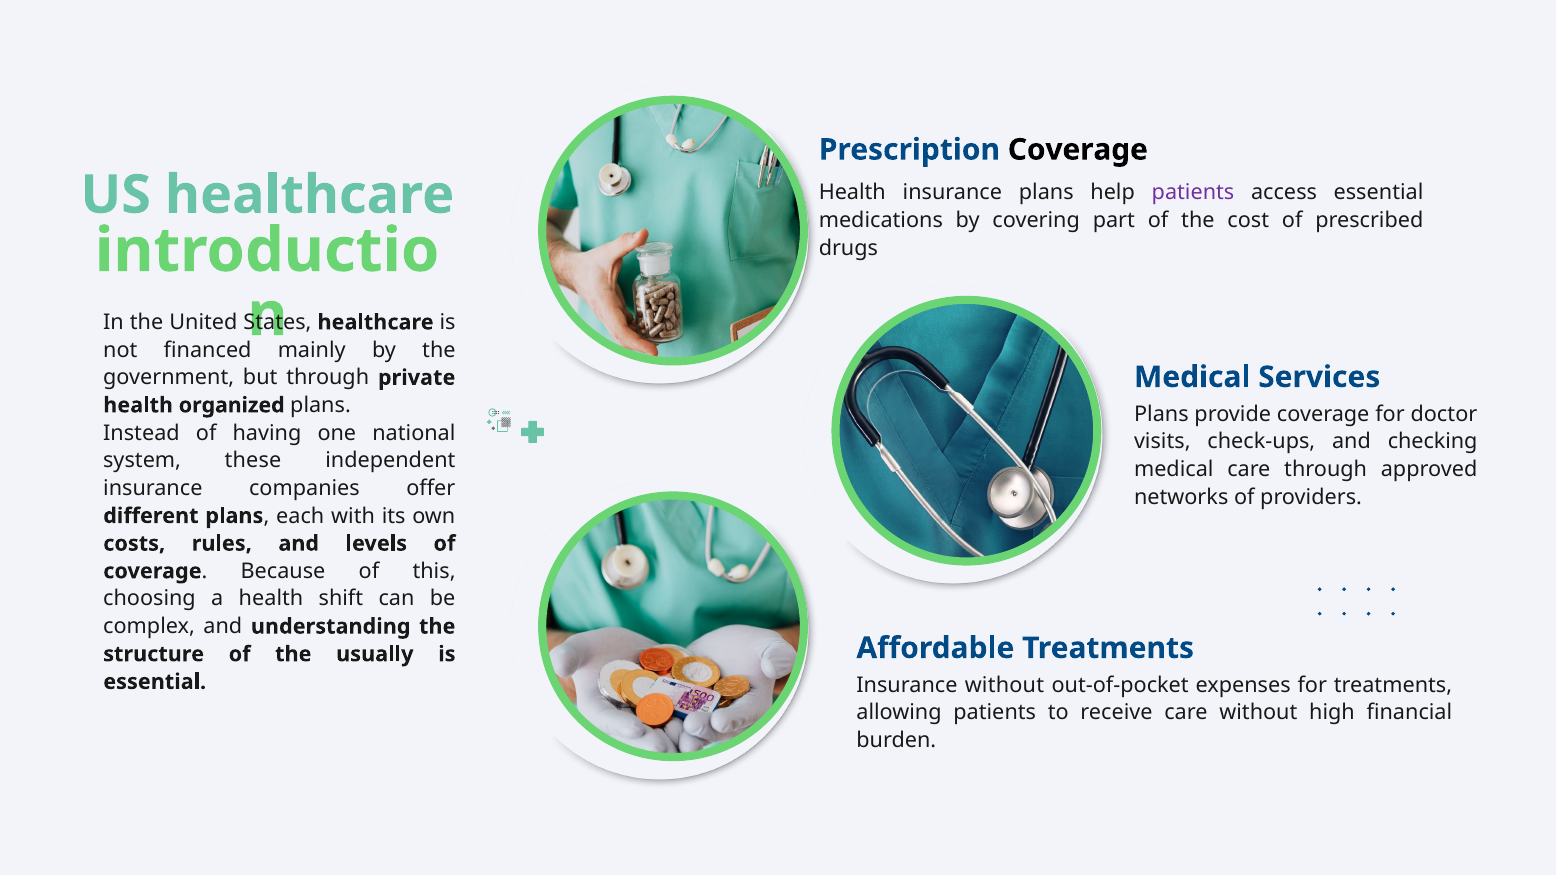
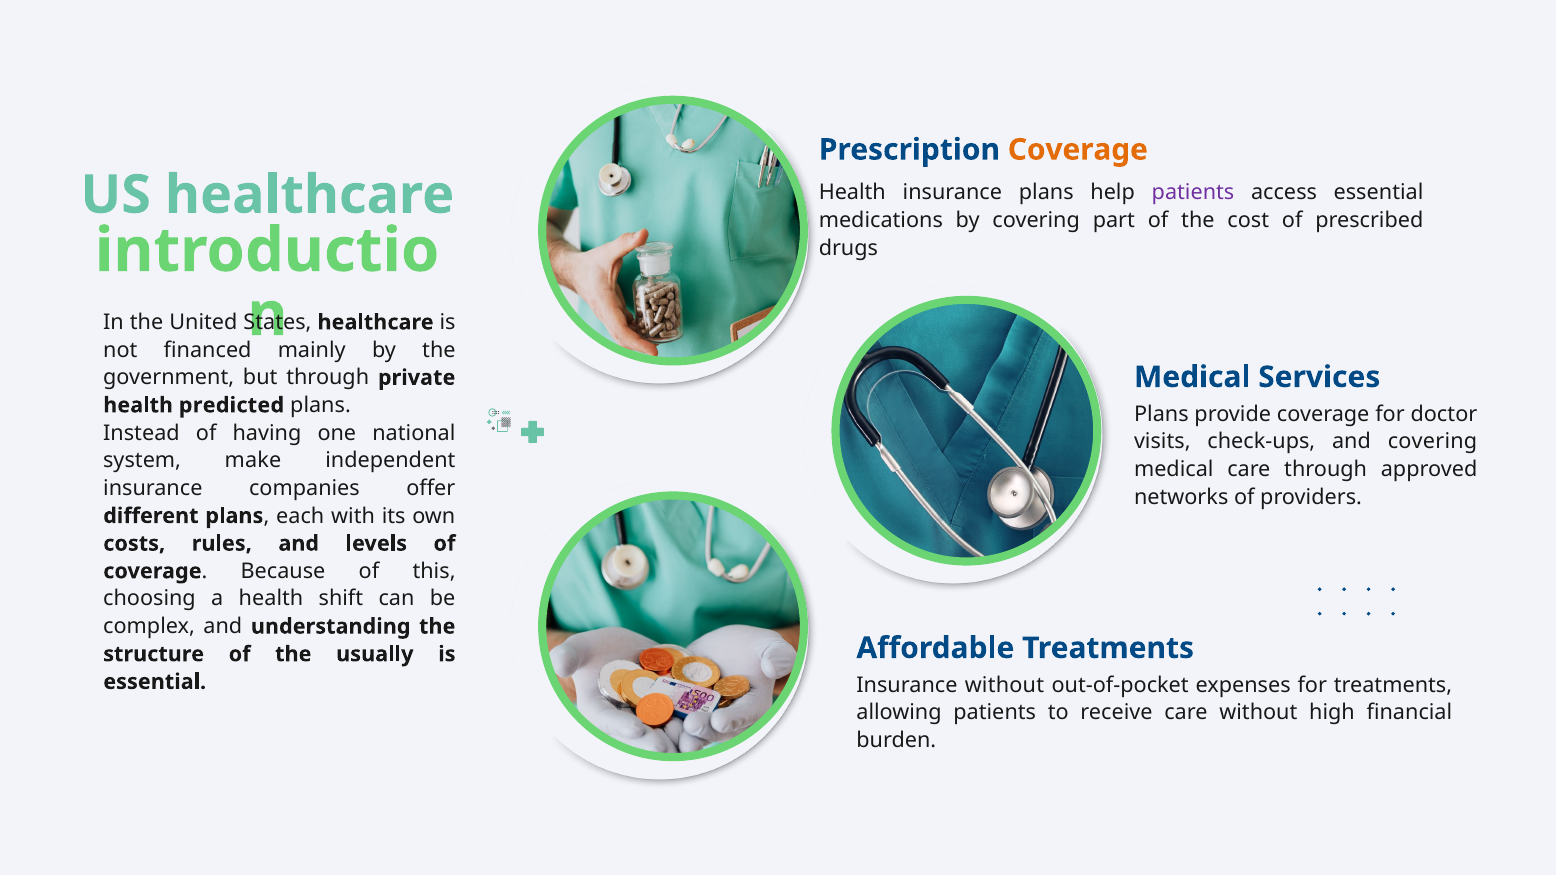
Coverage at (1078, 150) colour: black -> orange
organized: organized -> predicted
and checking: checking -> covering
these: these -> make
